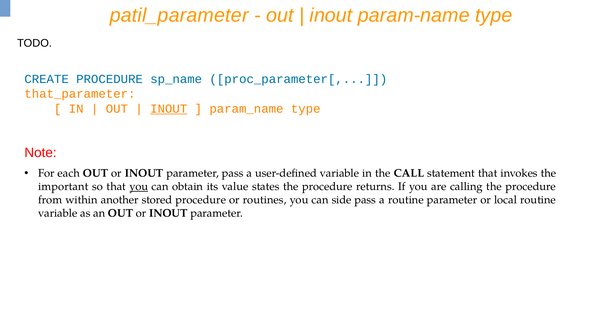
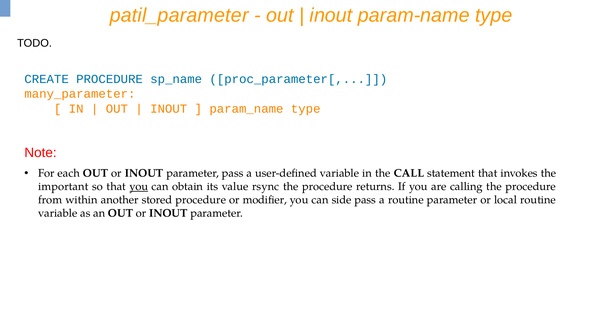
that_parameter: that_parameter -> many_parameter
INOUT at (169, 109) underline: present -> none
states: states -> rsync
routines: routines -> modifier
